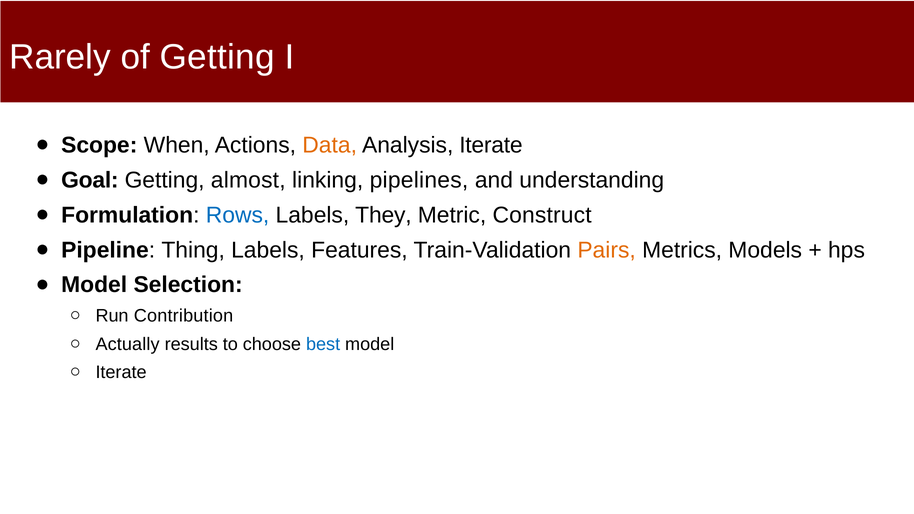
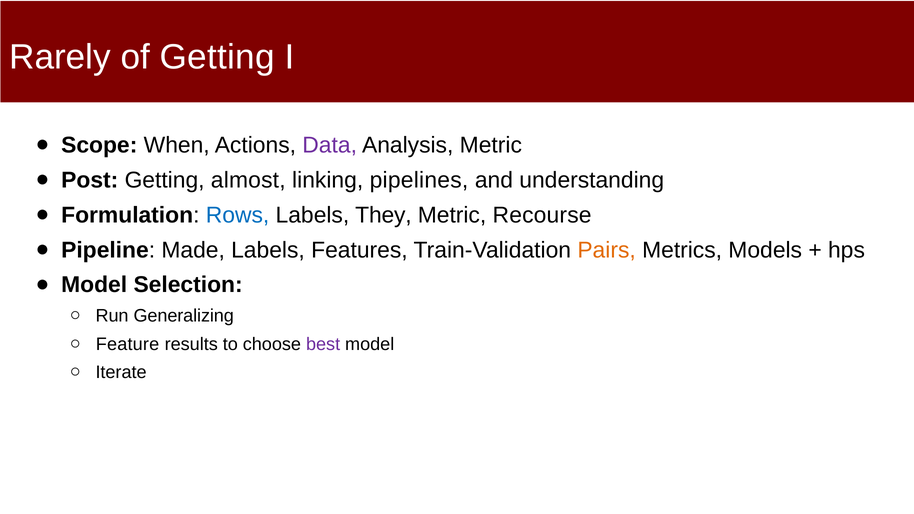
Data colour: orange -> purple
Analysis Iterate: Iterate -> Metric
Goal: Goal -> Post
Construct: Construct -> Recourse
Thing: Thing -> Made
Contribution: Contribution -> Generalizing
Actually: Actually -> Feature
best colour: blue -> purple
